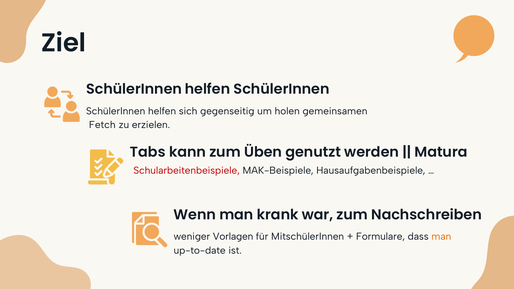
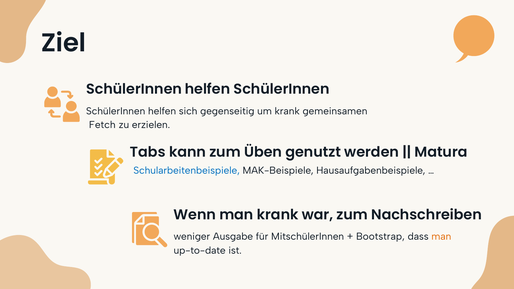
um holen: holen -> krank
Schularbeitenbeispiele colour: red -> blue
Vorlagen: Vorlagen -> Ausgabe
Formulare: Formulare -> Bootstrap
